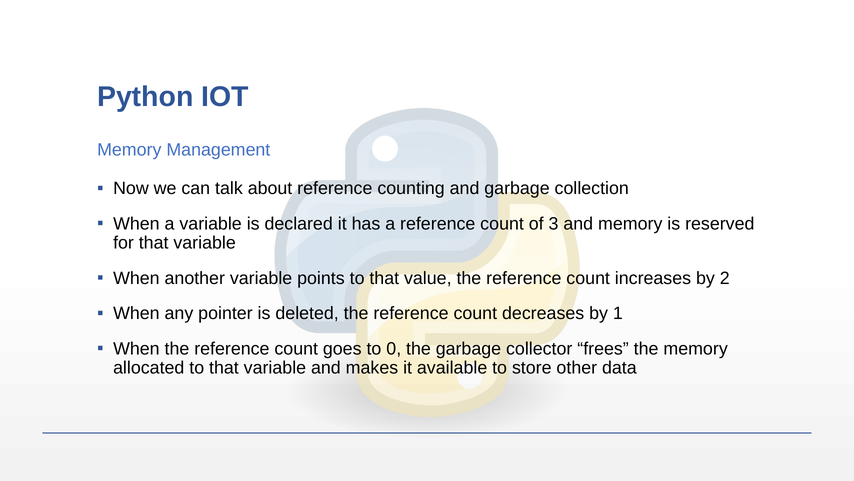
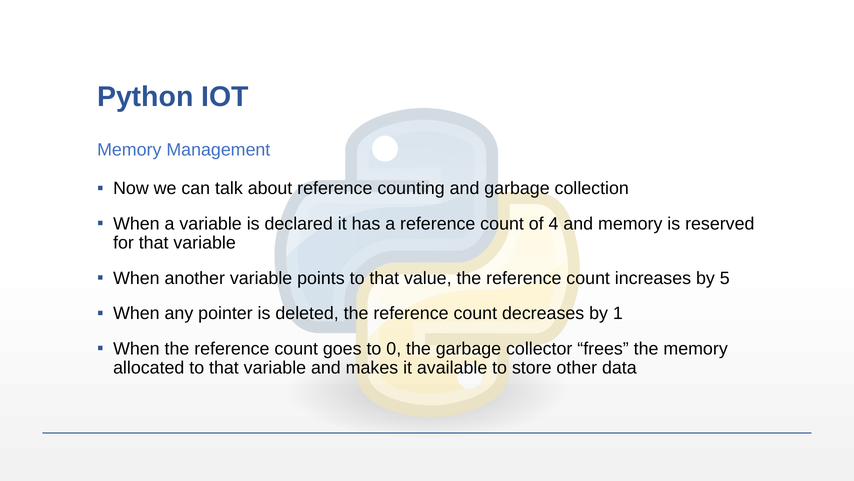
3: 3 -> 4
2: 2 -> 5
